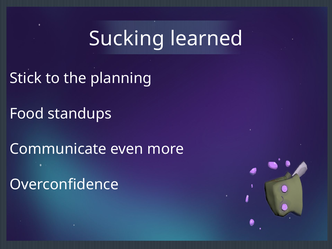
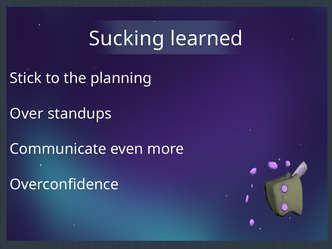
Food: Food -> Over
